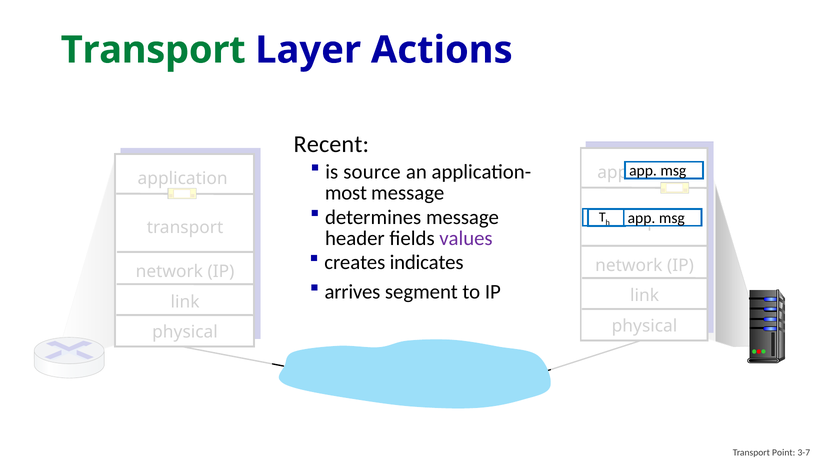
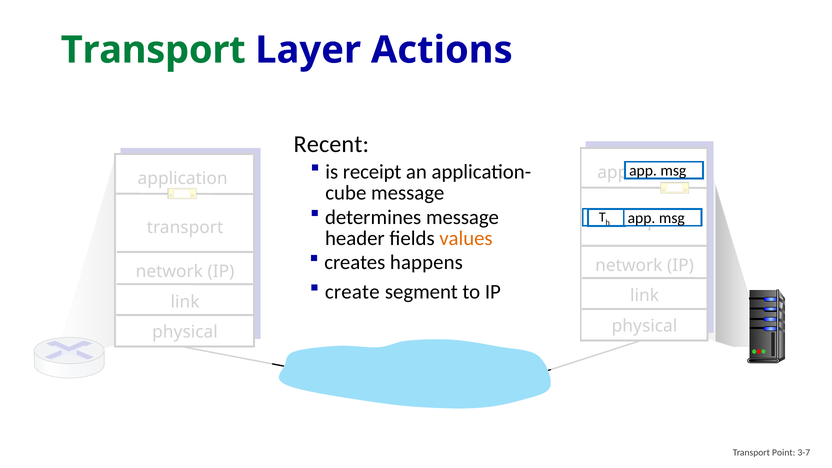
source: source -> receipt
most: most -> cube
values colour: purple -> orange
indicates: indicates -> happens
arrives: arrives -> create
